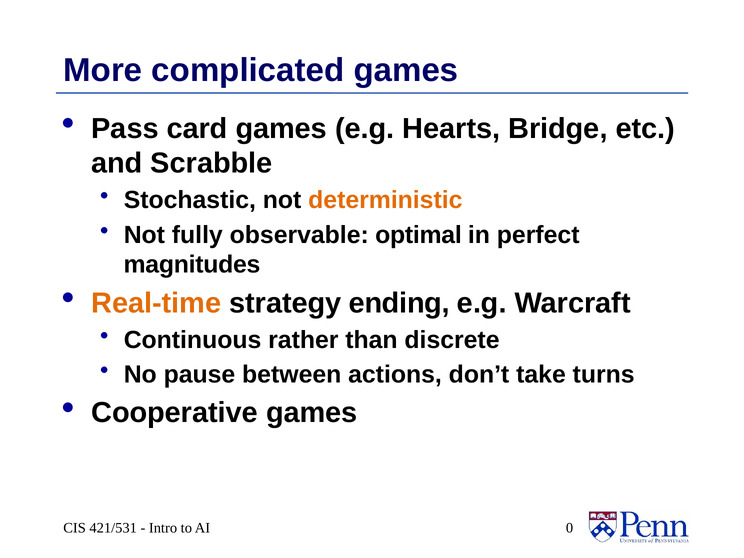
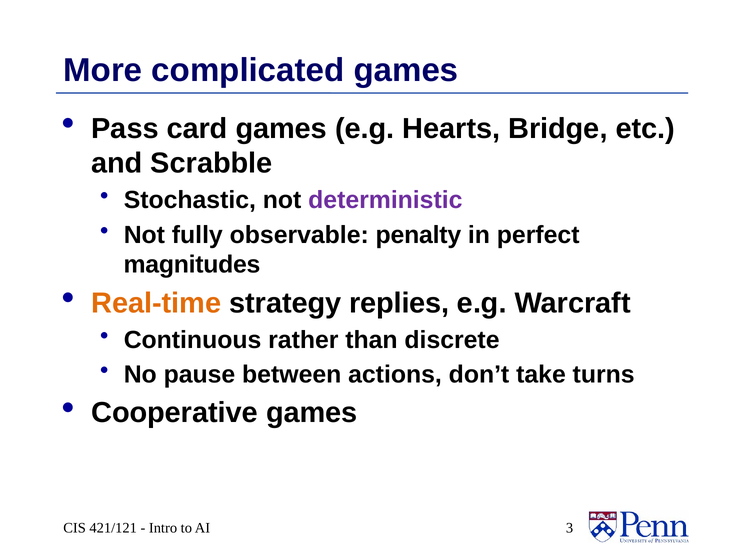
deterministic colour: orange -> purple
optimal: optimal -> penalty
ending: ending -> replies
421/531: 421/531 -> 421/121
0: 0 -> 3
